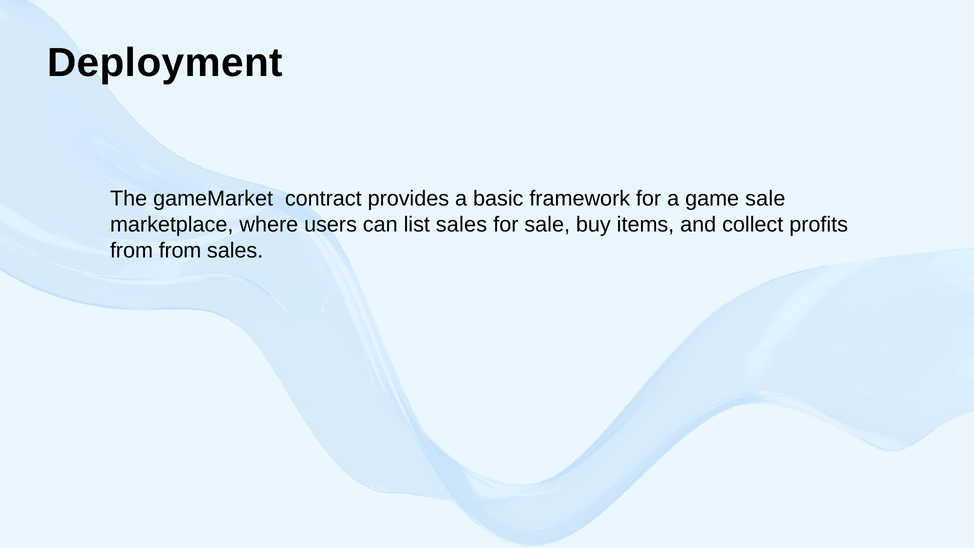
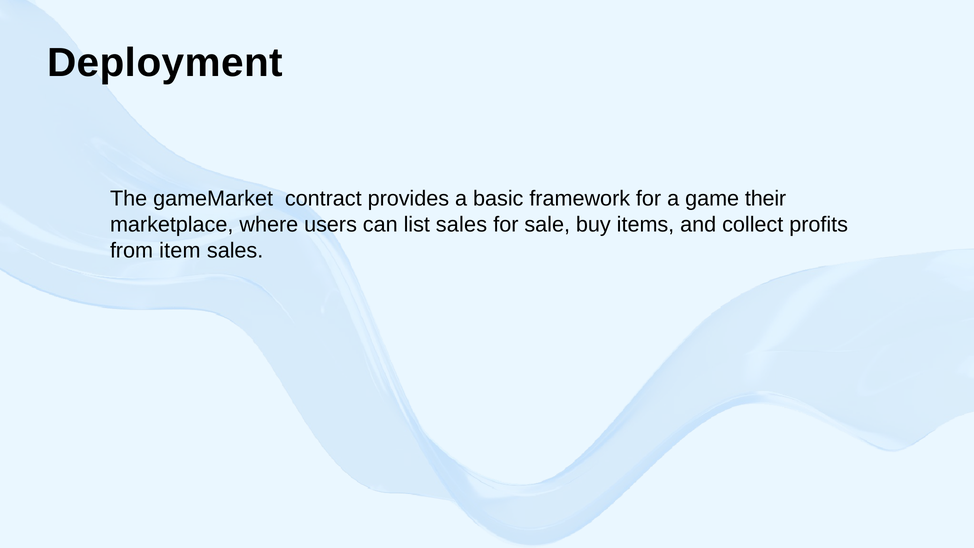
game sale: sale -> their
from from: from -> item
